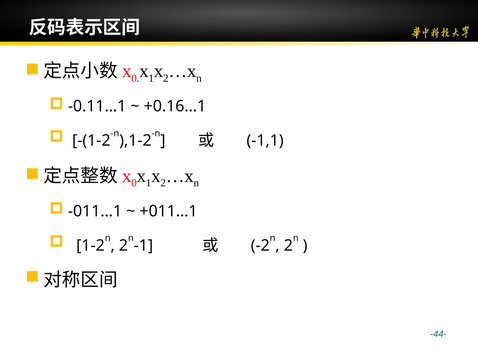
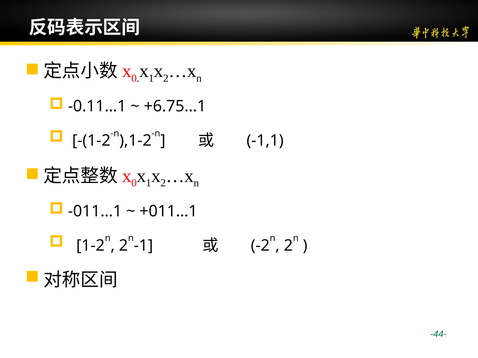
+0.16…1: +0.16…1 -> +6.75…1
